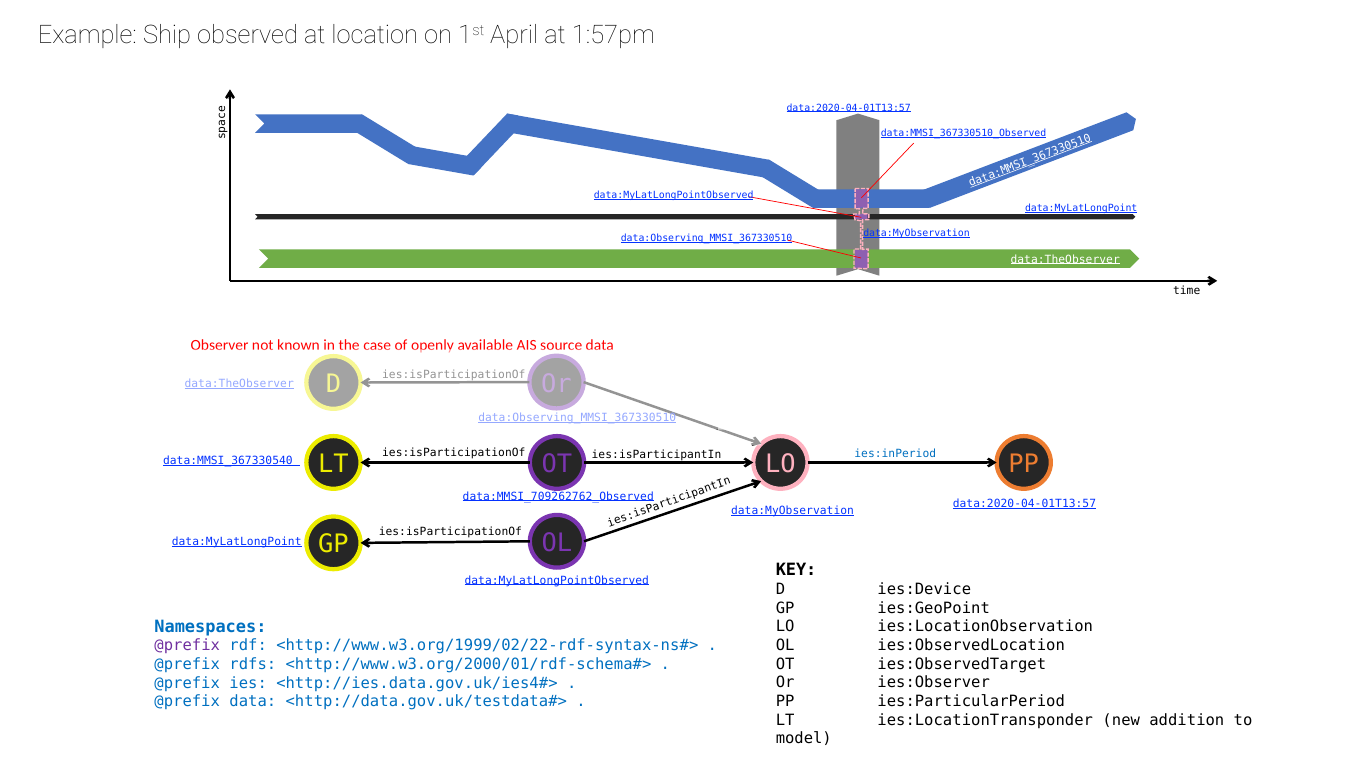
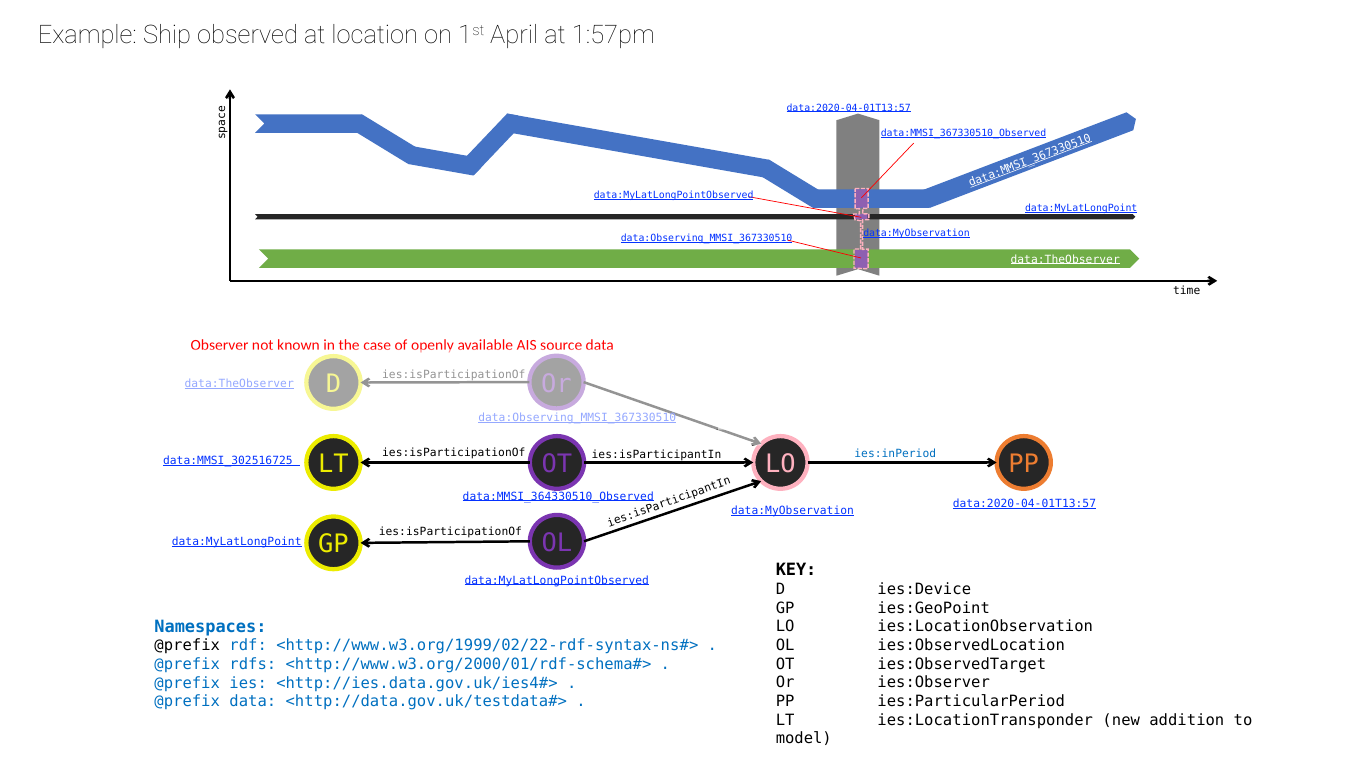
data:MMSI_367330540: data:MMSI_367330540 -> data:MMSI_302516725
data:MMSI_709262762_Observed: data:MMSI_709262762_Observed -> data:MMSI_364330510_Observed
@prefix at (187, 646) colour: purple -> black
